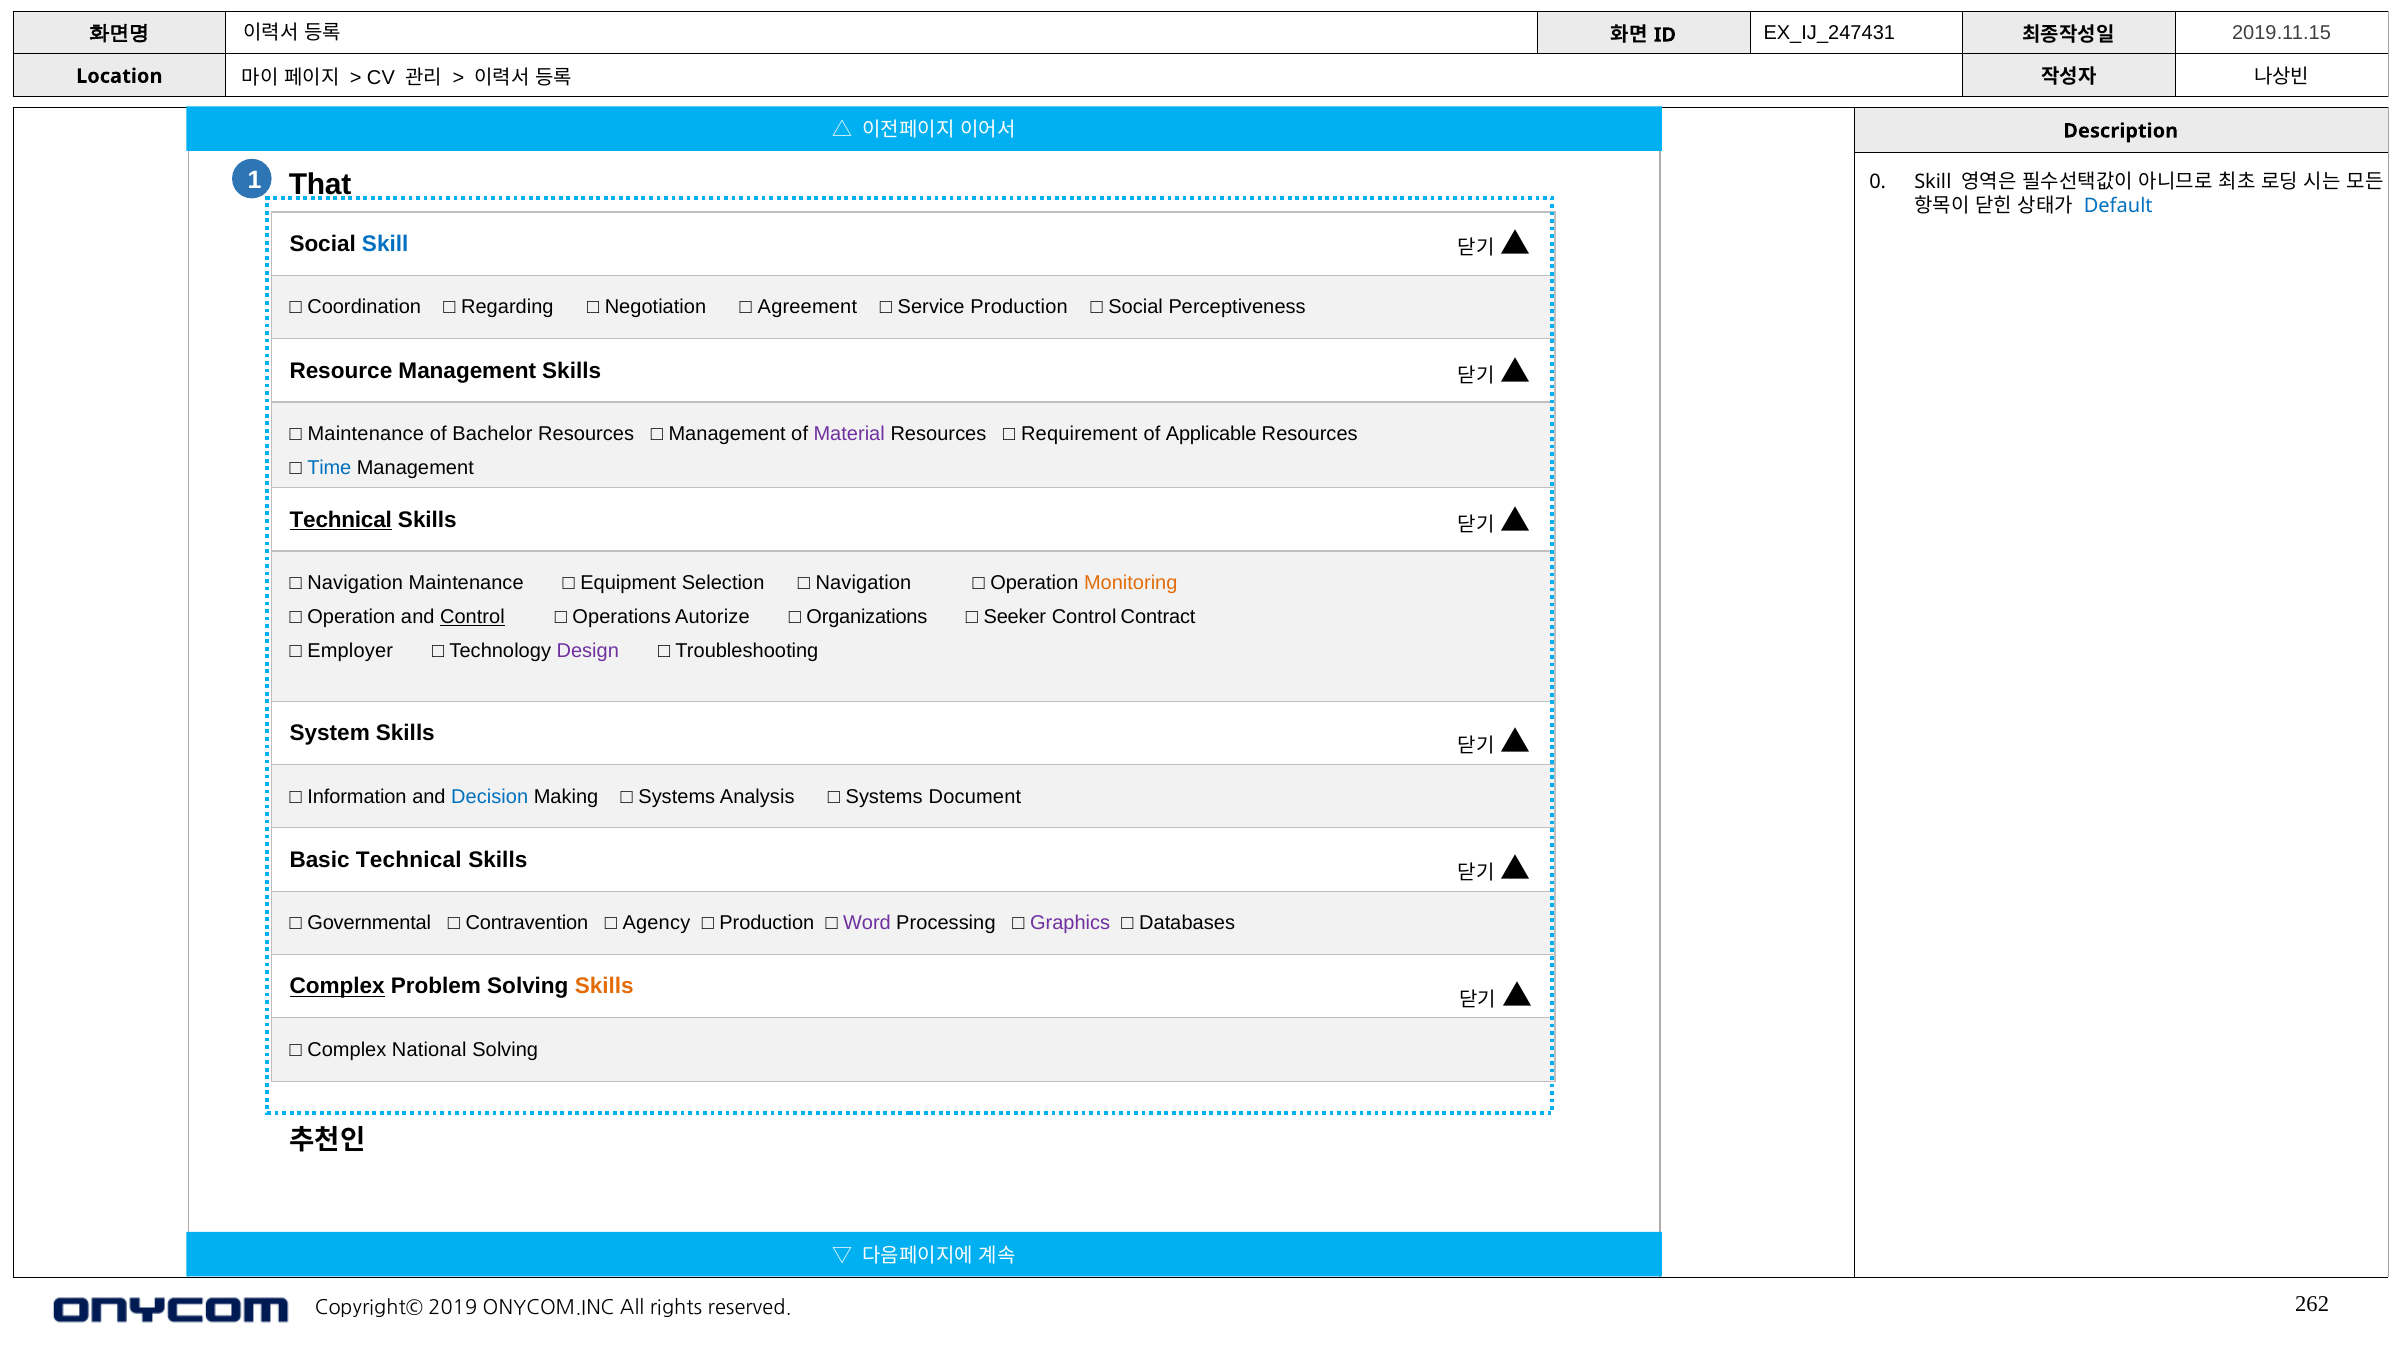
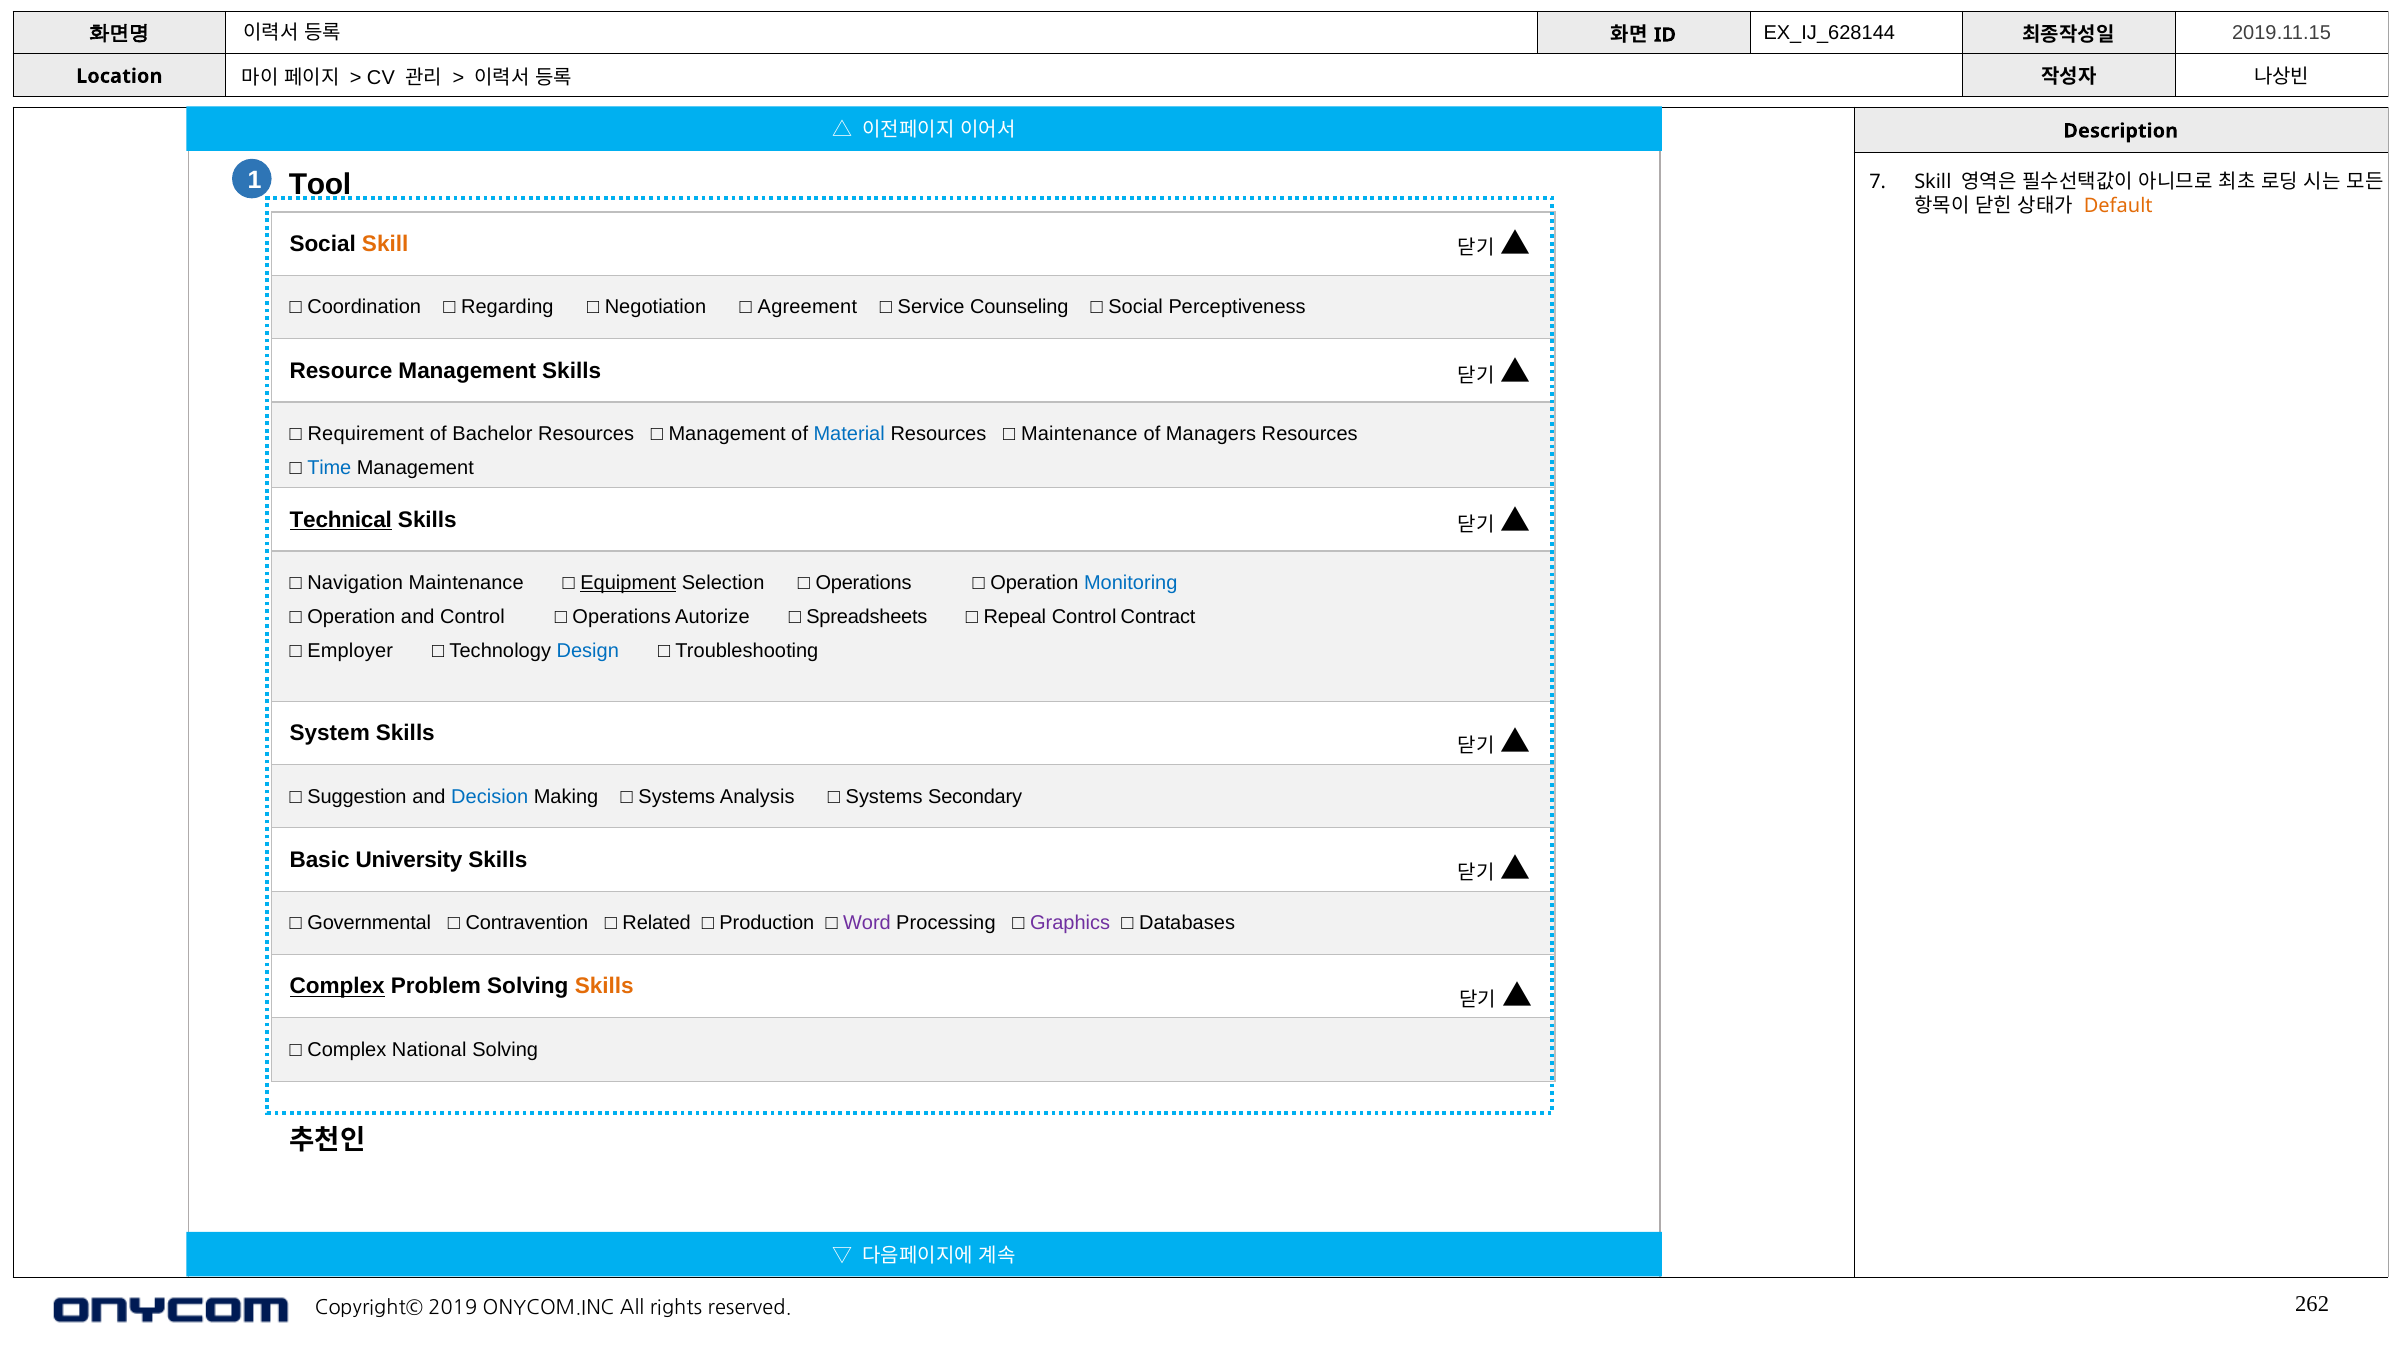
EX_IJ_247431: EX_IJ_247431 -> EX_IJ_628144
0: 0 -> 7
That: That -> Tool
Default colour: blue -> orange
Skill at (385, 244) colour: blue -> orange
Service Production: Production -> Counseling
Maintenance at (366, 434): Maintenance -> Requirement
Material colour: purple -> blue
Requirement at (1079, 434): Requirement -> Maintenance
Applicable: Applicable -> Managers
Equipment underline: none -> present
Navigation at (863, 583): Navigation -> Operations
Monitoring colour: orange -> blue
Control at (472, 617) underline: present -> none
Organizations: Organizations -> Spreadsheets
Seeker: Seeker -> Repeal
Design colour: purple -> blue
Information: Information -> Suggestion
Document: Document -> Secondary
Basic Technical: Technical -> University
Agency: Agency -> Related
